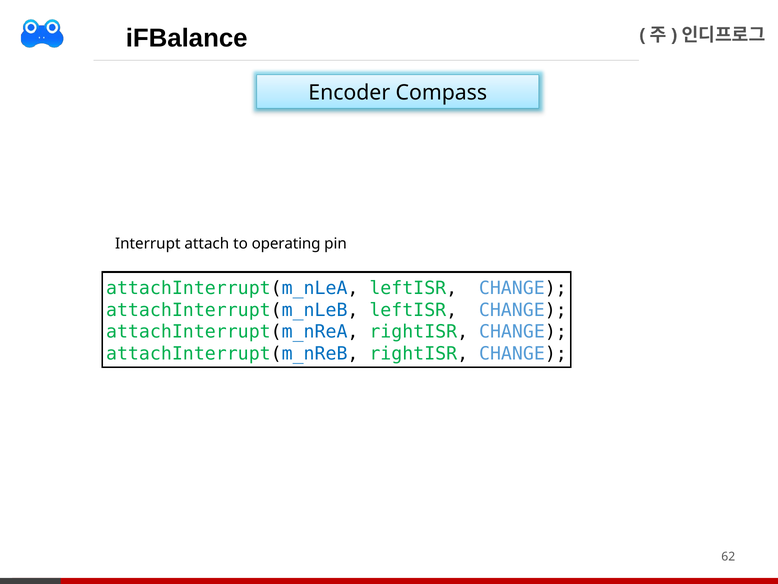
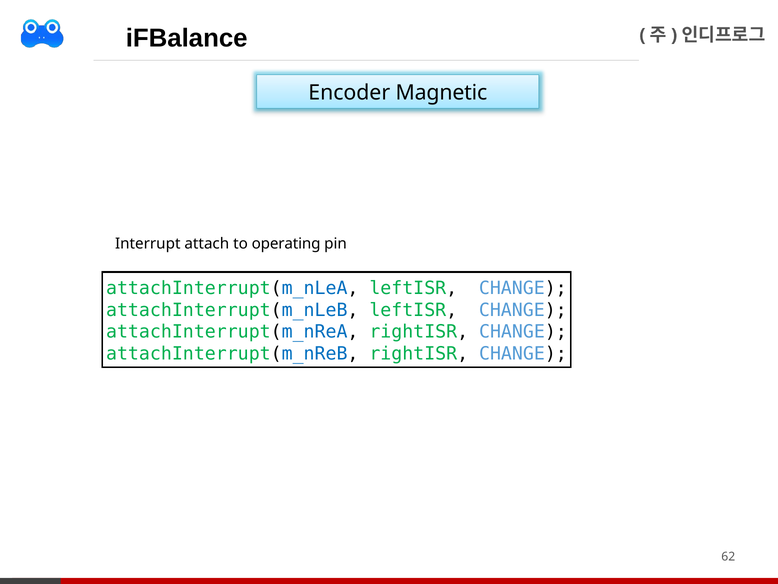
Compass: Compass -> Magnetic
